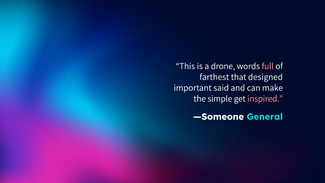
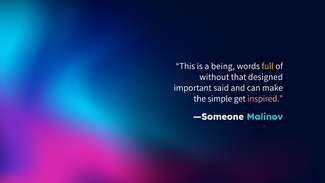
drone: drone -> being
full colour: pink -> yellow
farthest: farthest -> without
General: General -> Malinov
